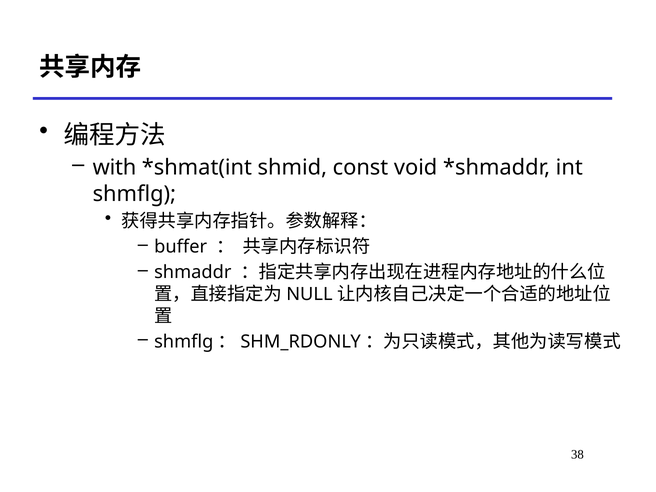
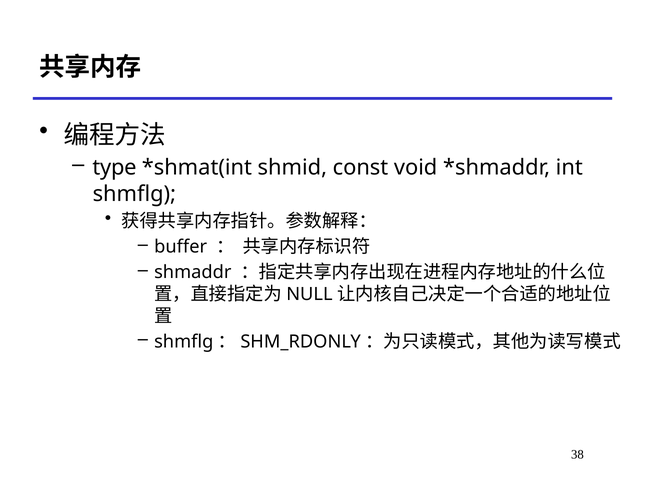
with: with -> type
